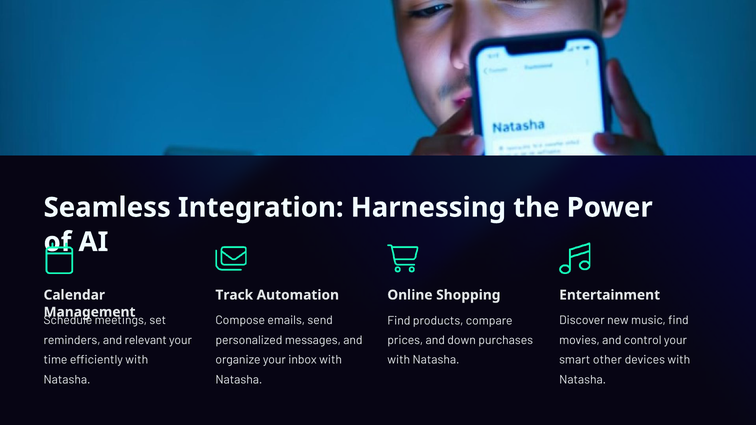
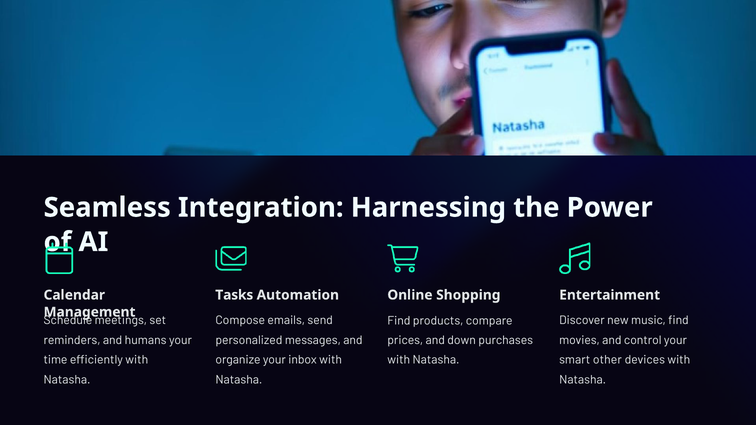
Track: Track -> Tasks
relevant: relevant -> humans
